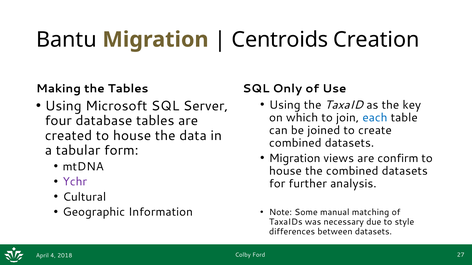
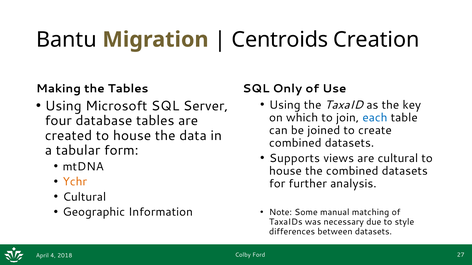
Migration at (295, 158): Migration -> Supports
are confirm: confirm -> cultural
Ychr colour: purple -> orange
